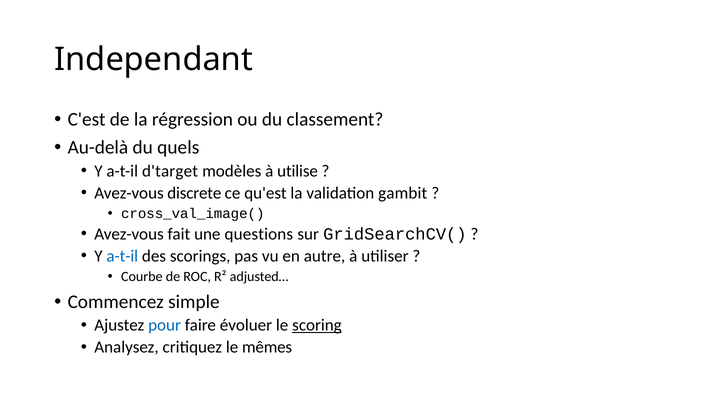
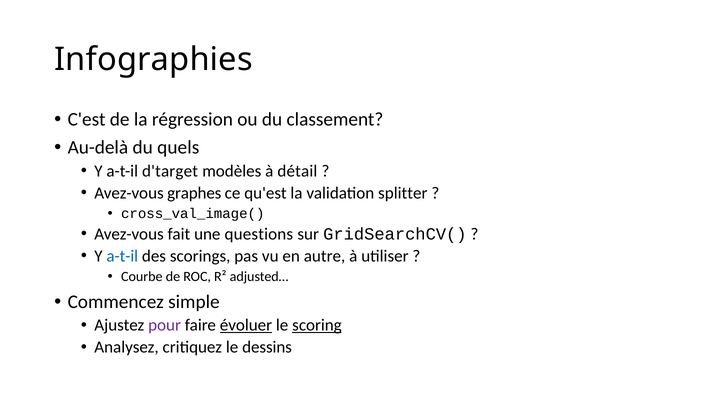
Independant: Independant -> Infographies
utilise: utilise -> détail
discrete: discrete -> graphes
gambit: gambit -> splitter
pour colour: blue -> purple
évoluer underline: none -> present
mêmes: mêmes -> dessins
